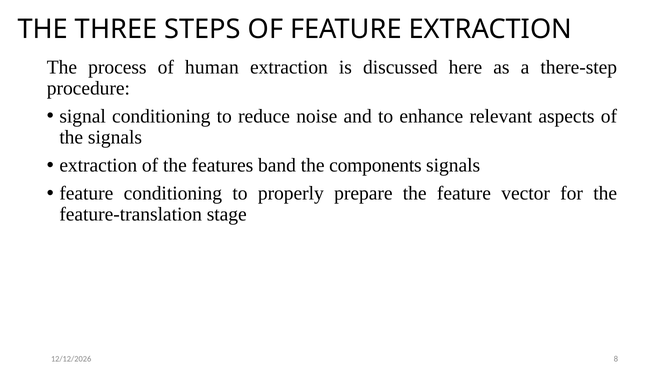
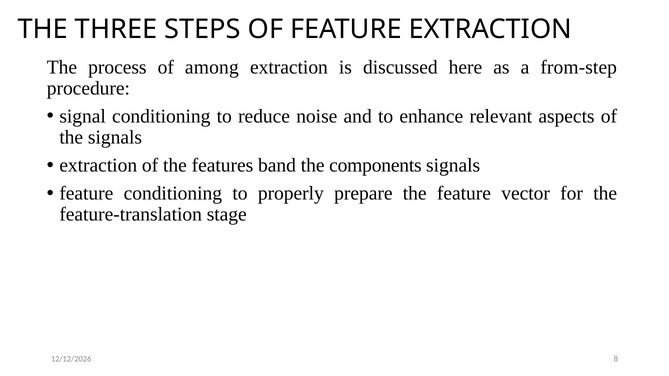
human: human -> among
there-step: there-step -> from-step
